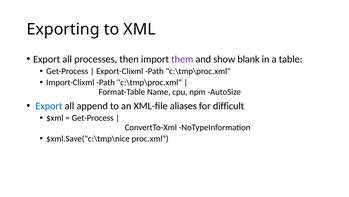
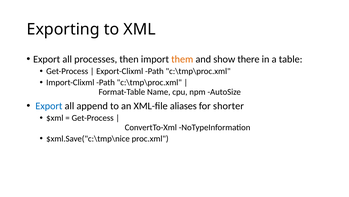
them colour: purple -> orange
blank: blank -> there
difficult: difficult -> shorter
